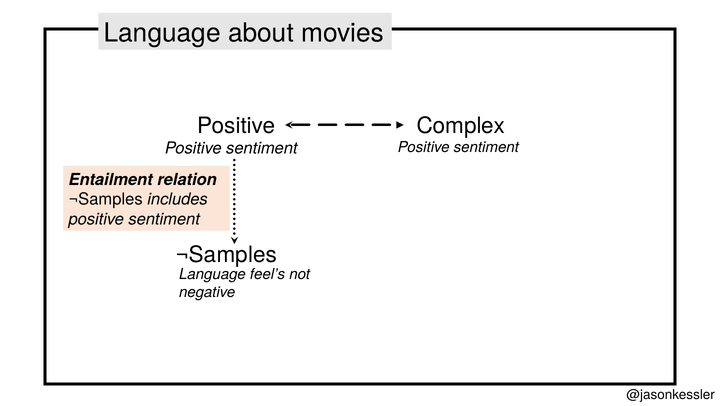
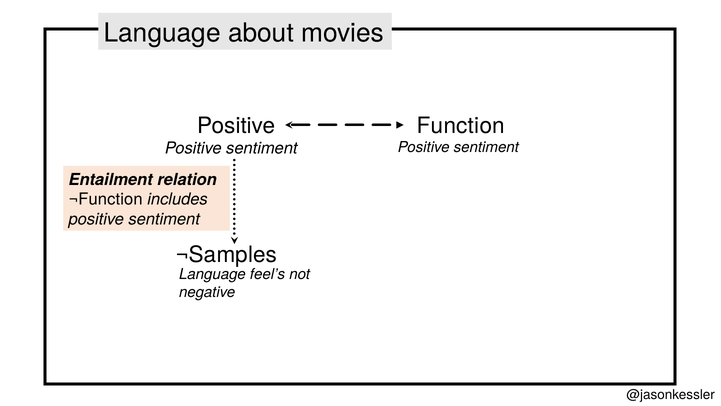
Complex: Complex -> Function
¬Samples at (106, 199): ¬Samples -> ¬Function
